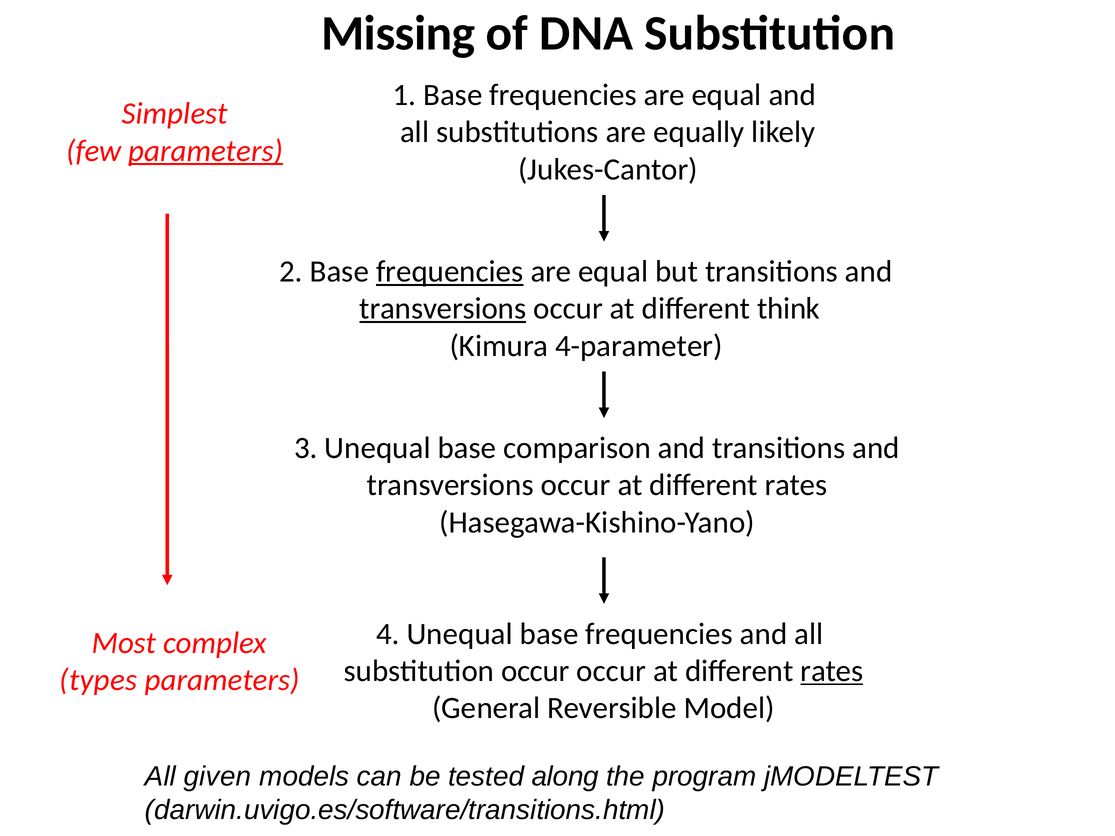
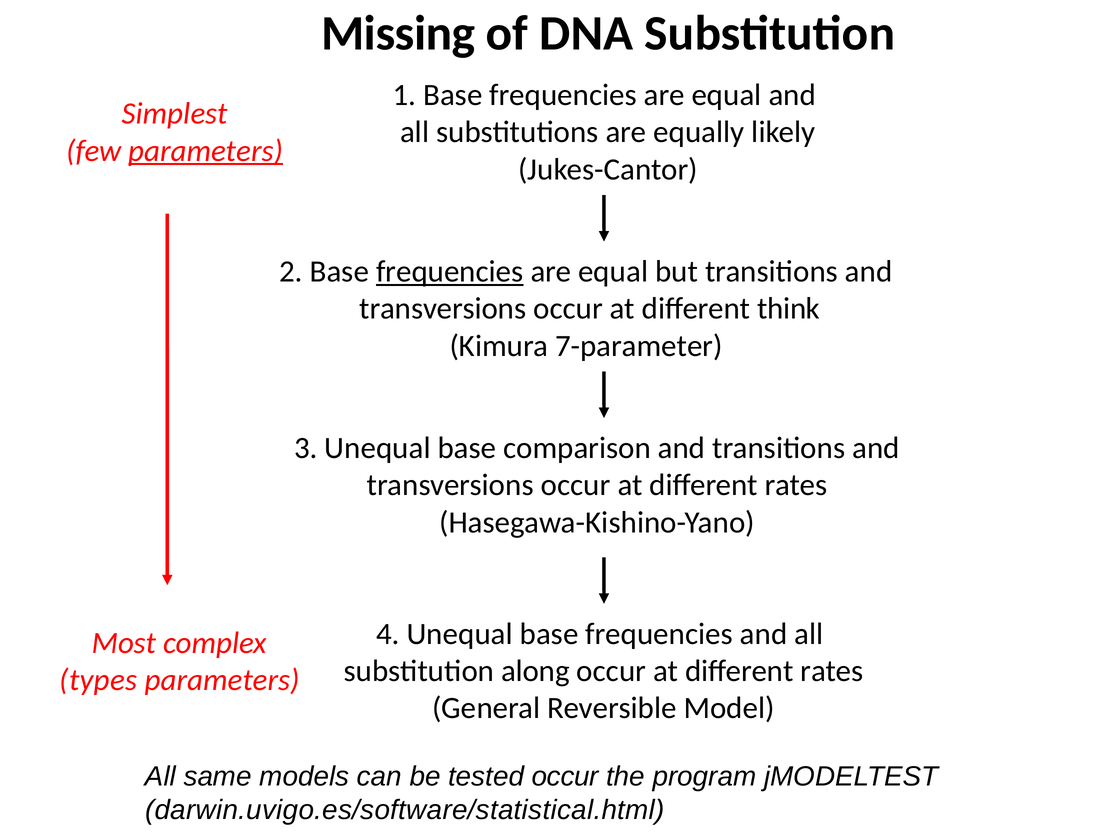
transversions at (443, 309) underline: present -> none
4-parameter: 4-parameter -> 7-parameter
substitution occur: occur -> along
rates at (832, 671) underline: present -> none
given: given -> same
tested along: along -> occur
darwin.uvigo.es/software/transitions.html: darwin.uvigo.es/software/transitions.html -> darwin.uvigo.es/software/statistical.html
